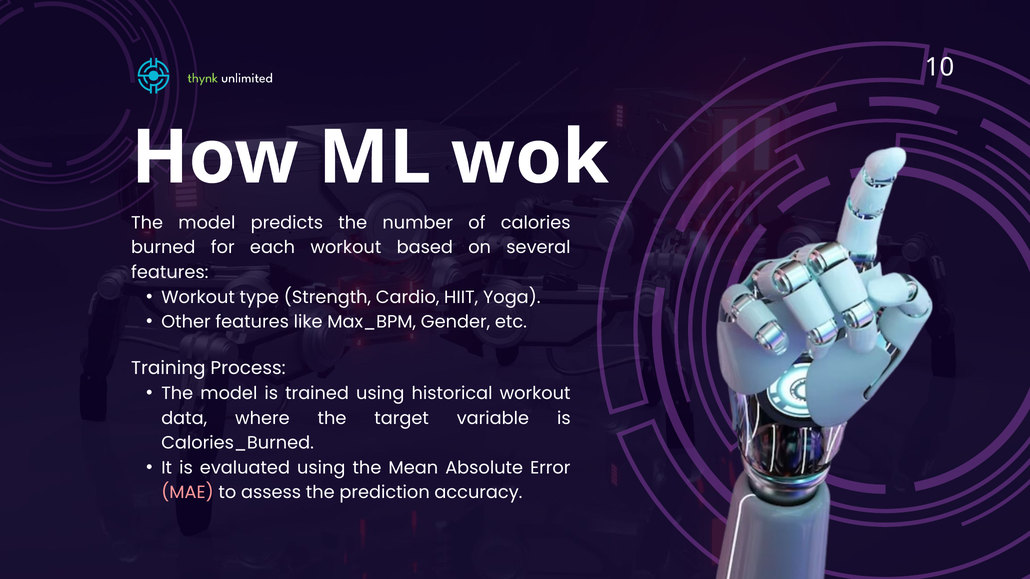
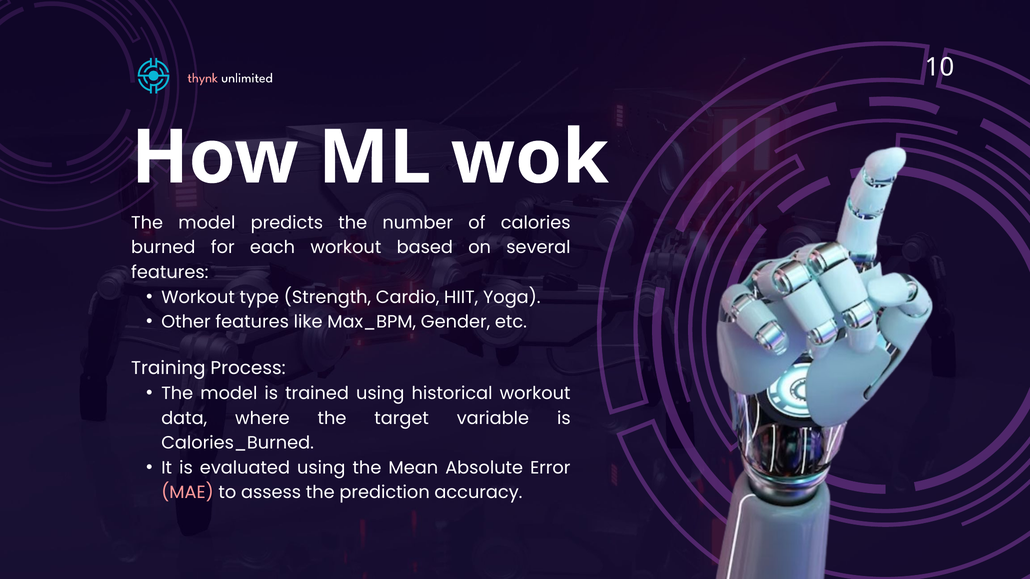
thynk colour: light green -> pink
